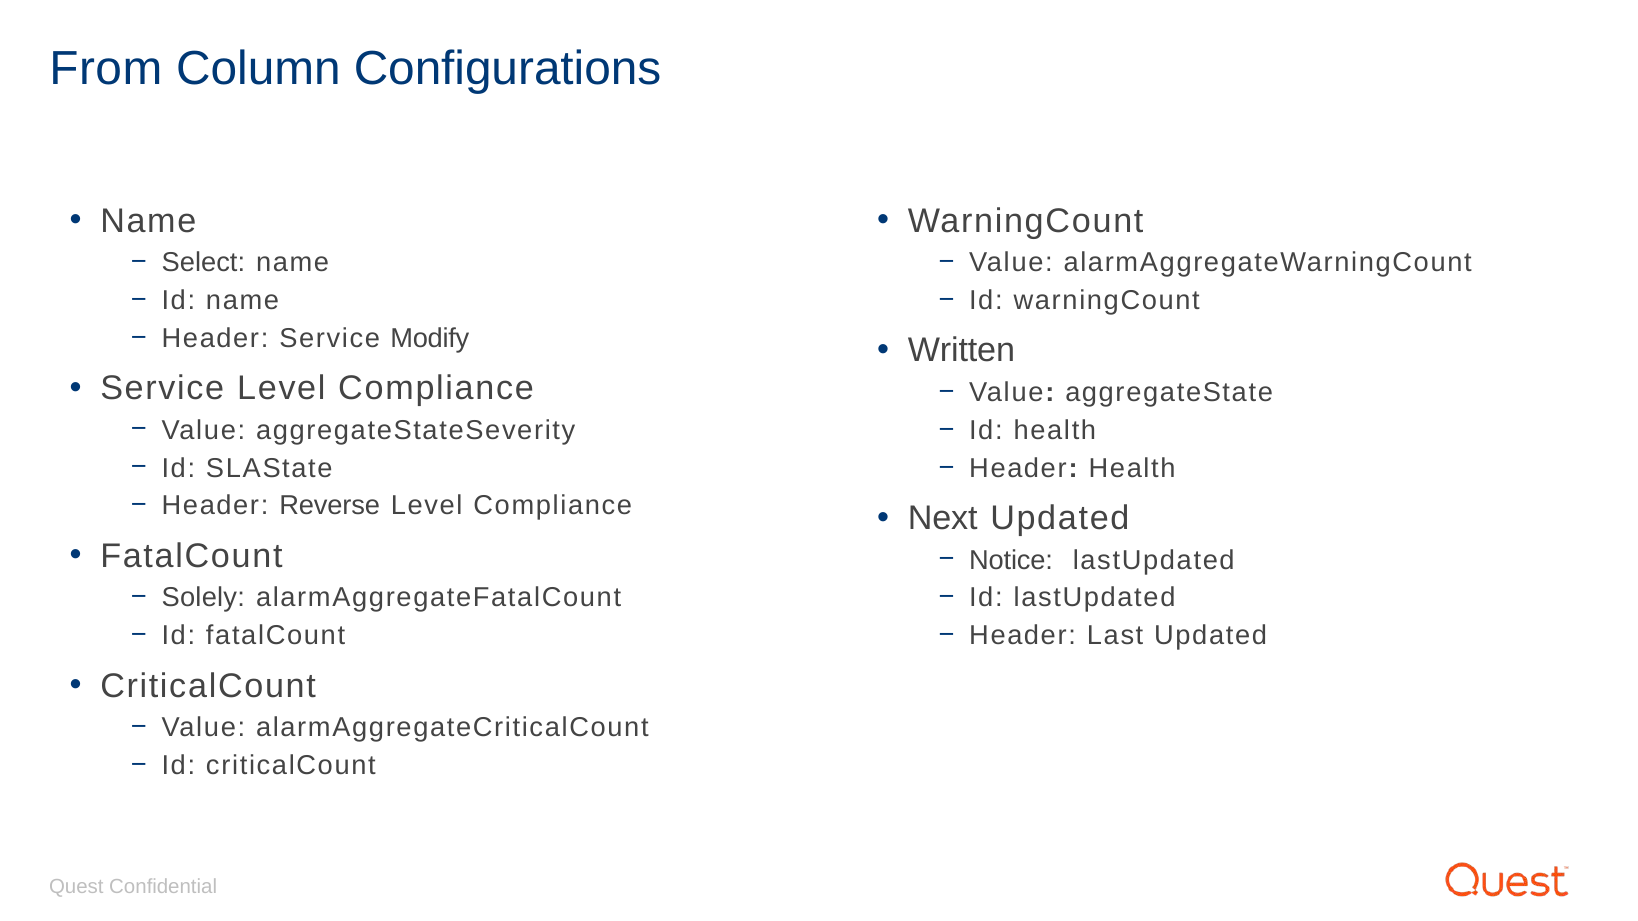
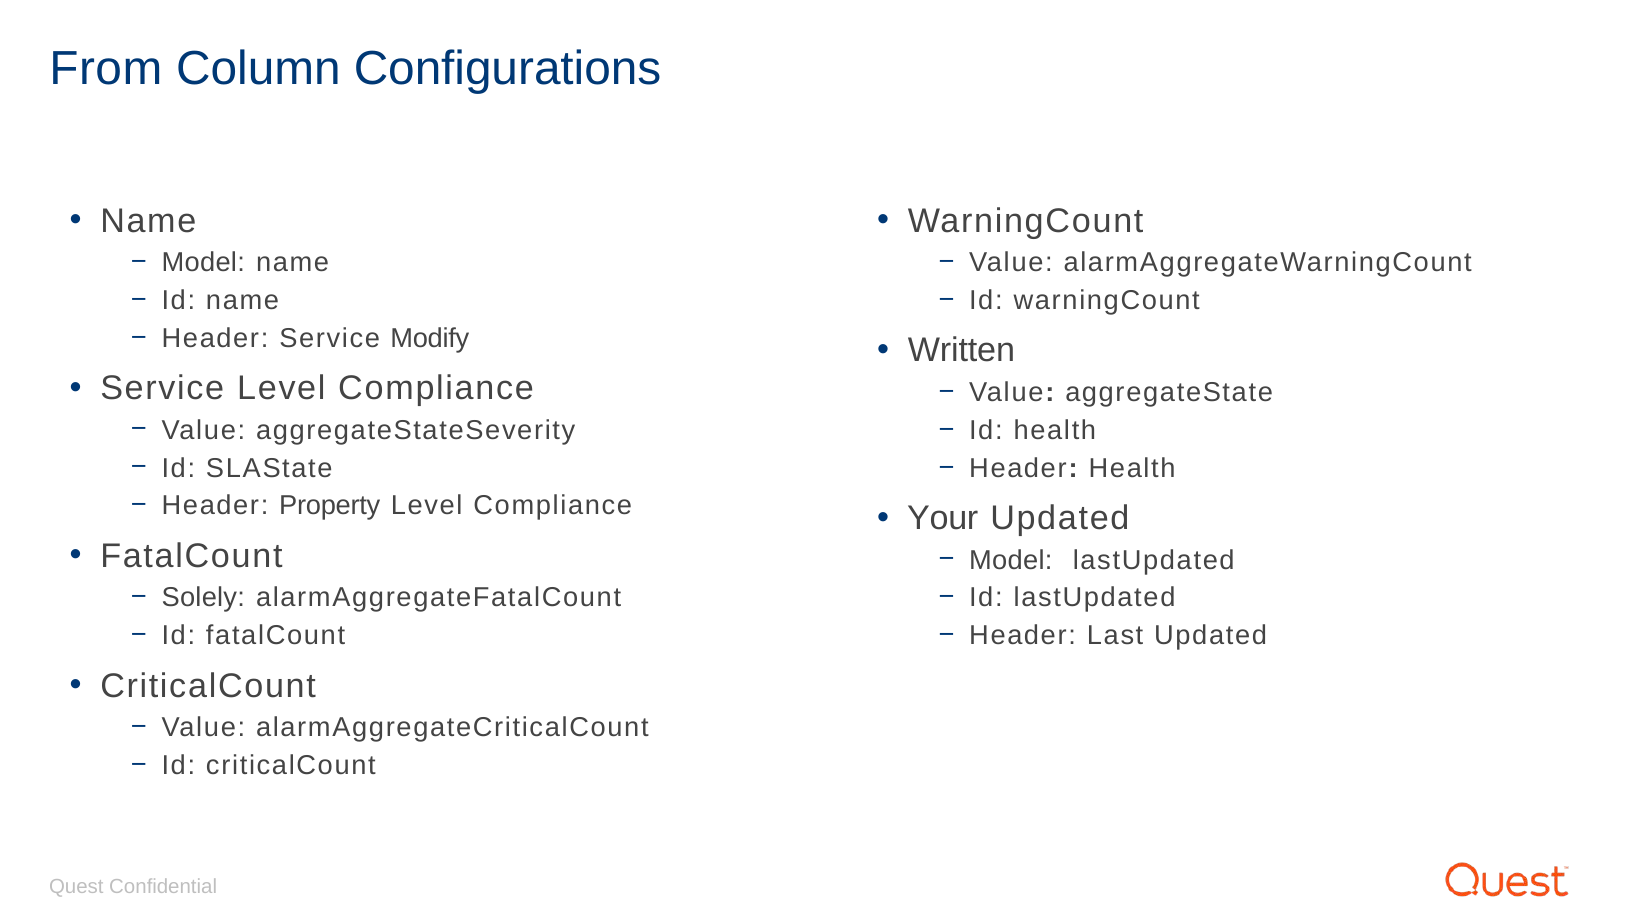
Select at (203, 263): Select -> Model
Reverse: Reverse -> Property
Next: Next -> Your
Notice at (1011, 560): Notice -> Model
